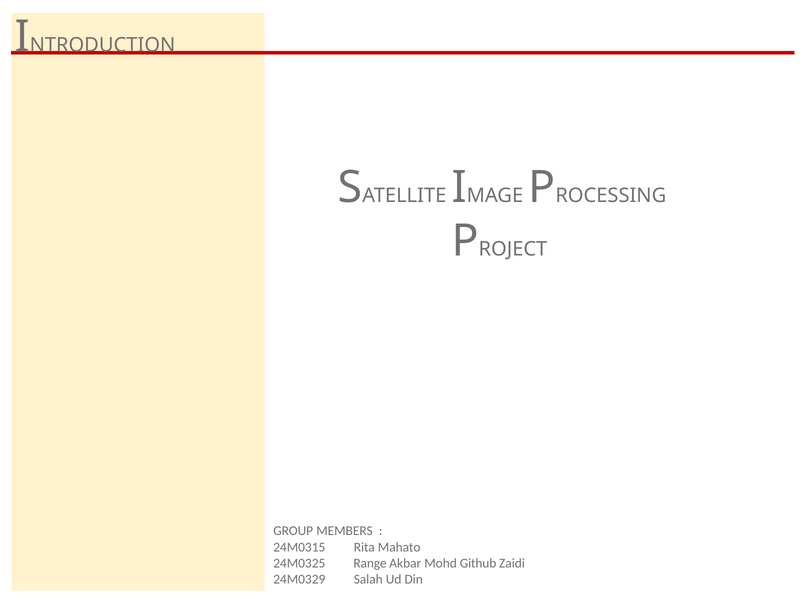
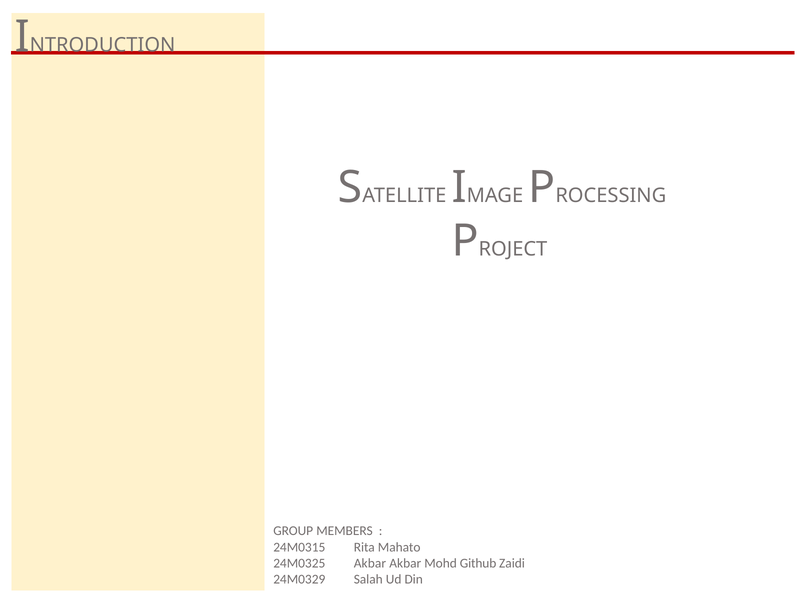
24M0325 Range: Range -> Akbar
